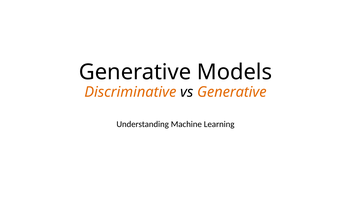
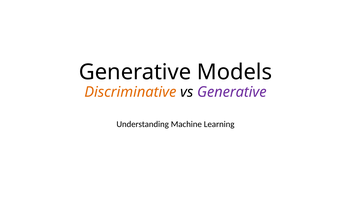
Generative at (232, 92) colour: orange -> purple
